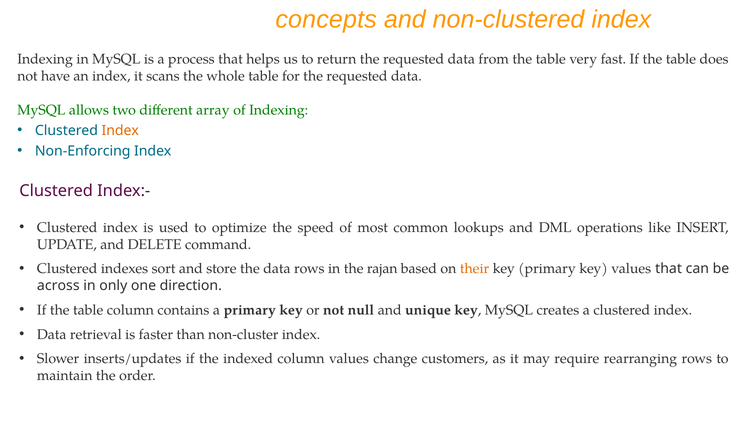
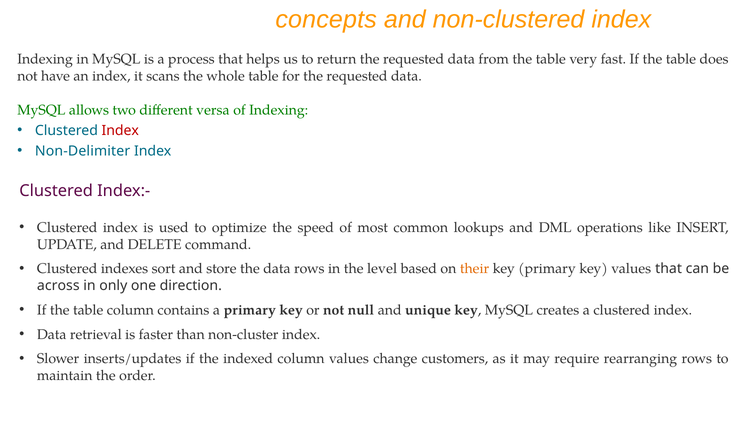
array: array -> versa
Index at (120, 131) colour: orange -> red
Non-Enforcing: Non-Enforcing -> Non-Delimiter
rajan: rajan -> level
